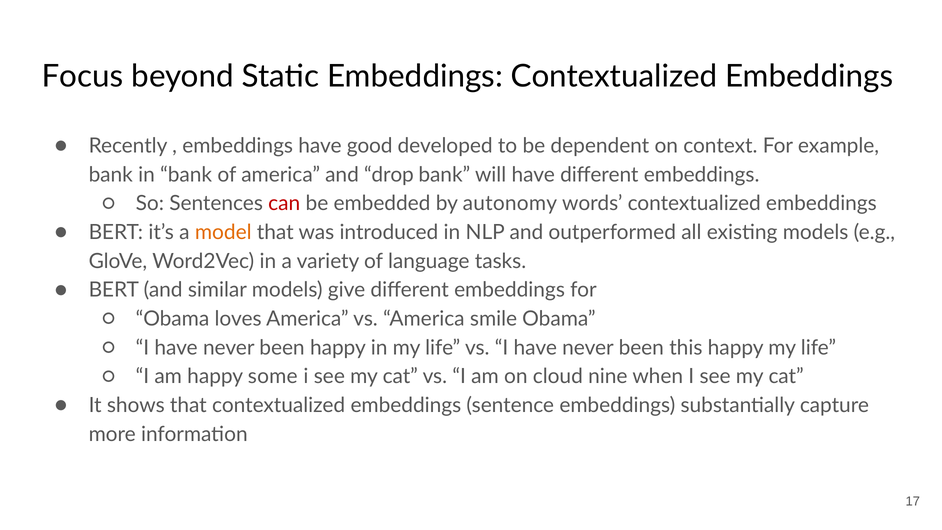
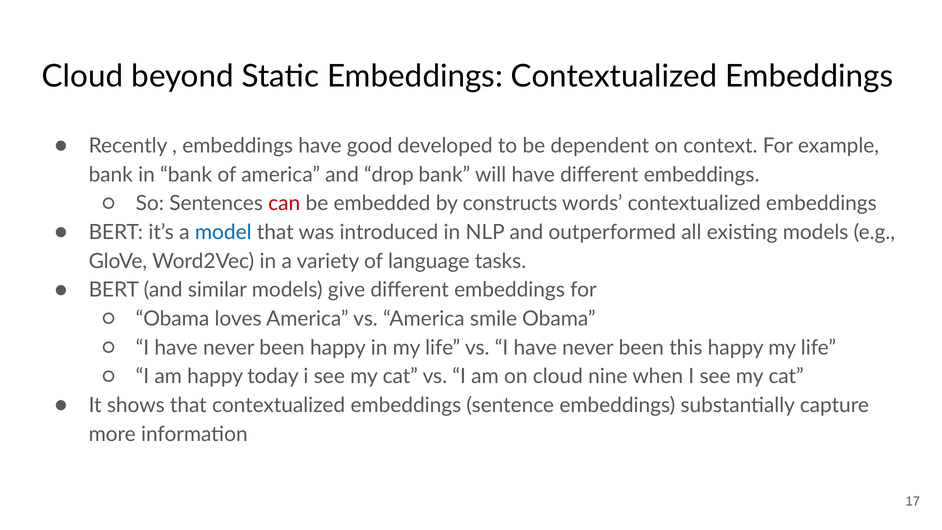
Focus at (82, 76): Focus -> Cloud
autonomy: autonomy -> constructs
model colour: orange -> blue
some: some -> today
